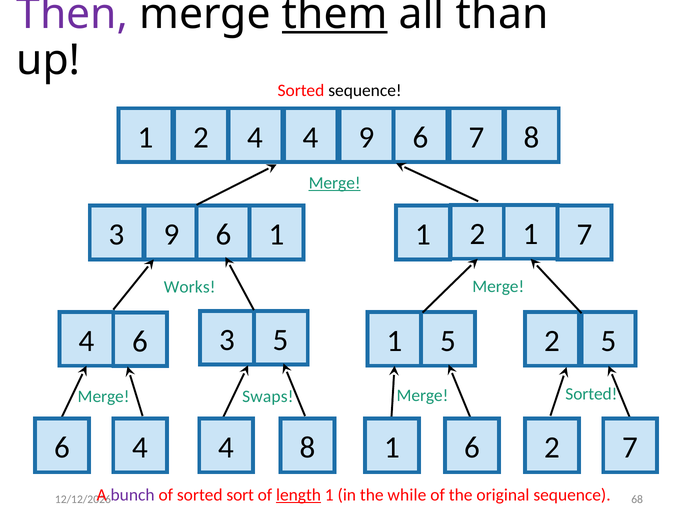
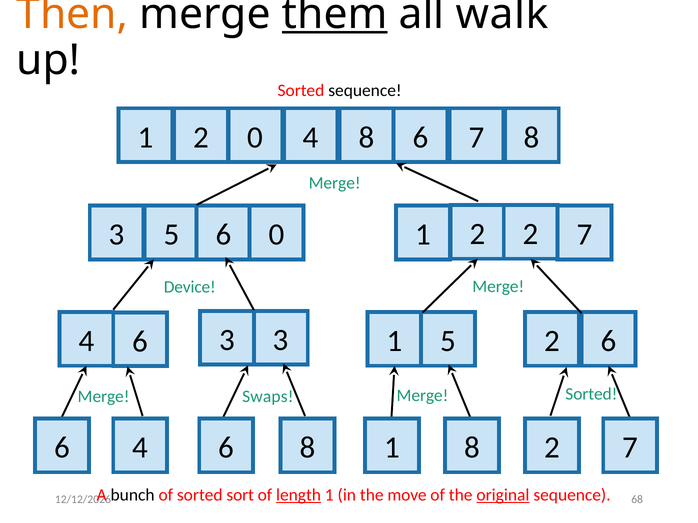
Then colour: purple -> orange
than: than -> walk
2 4: 4 -> 0
4 9: 9 -> 8
Merge at (335, 183) underline: present -> none
3 9: 9 -> 5
6 1: 1 -> 0
2 1: 1 -> 2
Works: Works -> Device
3 5: 5 -> 3
2 5: 5 -> 6
4 at (226, 448): 4 -> 6
1 6: 6 -> 8
bunch colour: purple -> black
while: while -> move
original underline: none -> present
